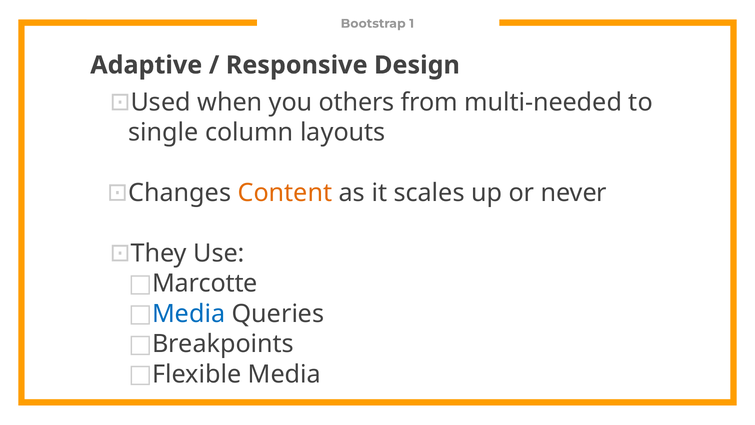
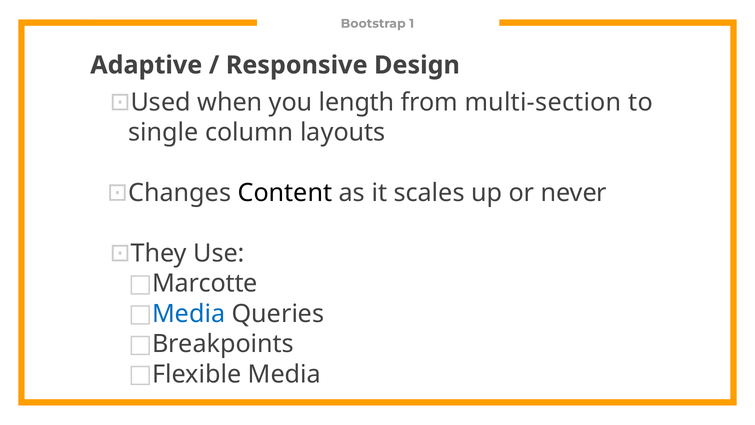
others: others -> length
multi-needed: multi-needed -> multi-section
Content colour: orange -> black
